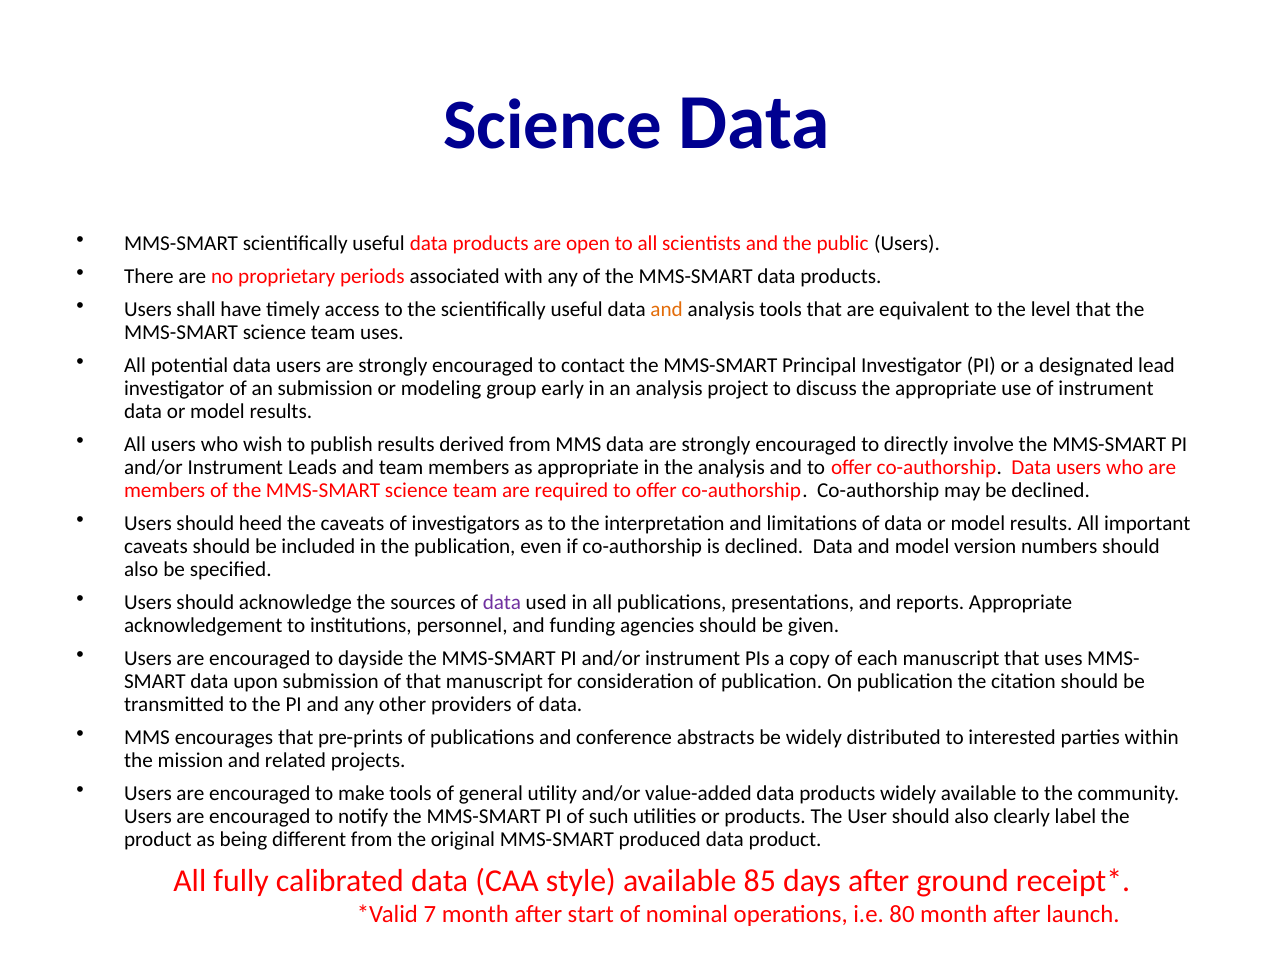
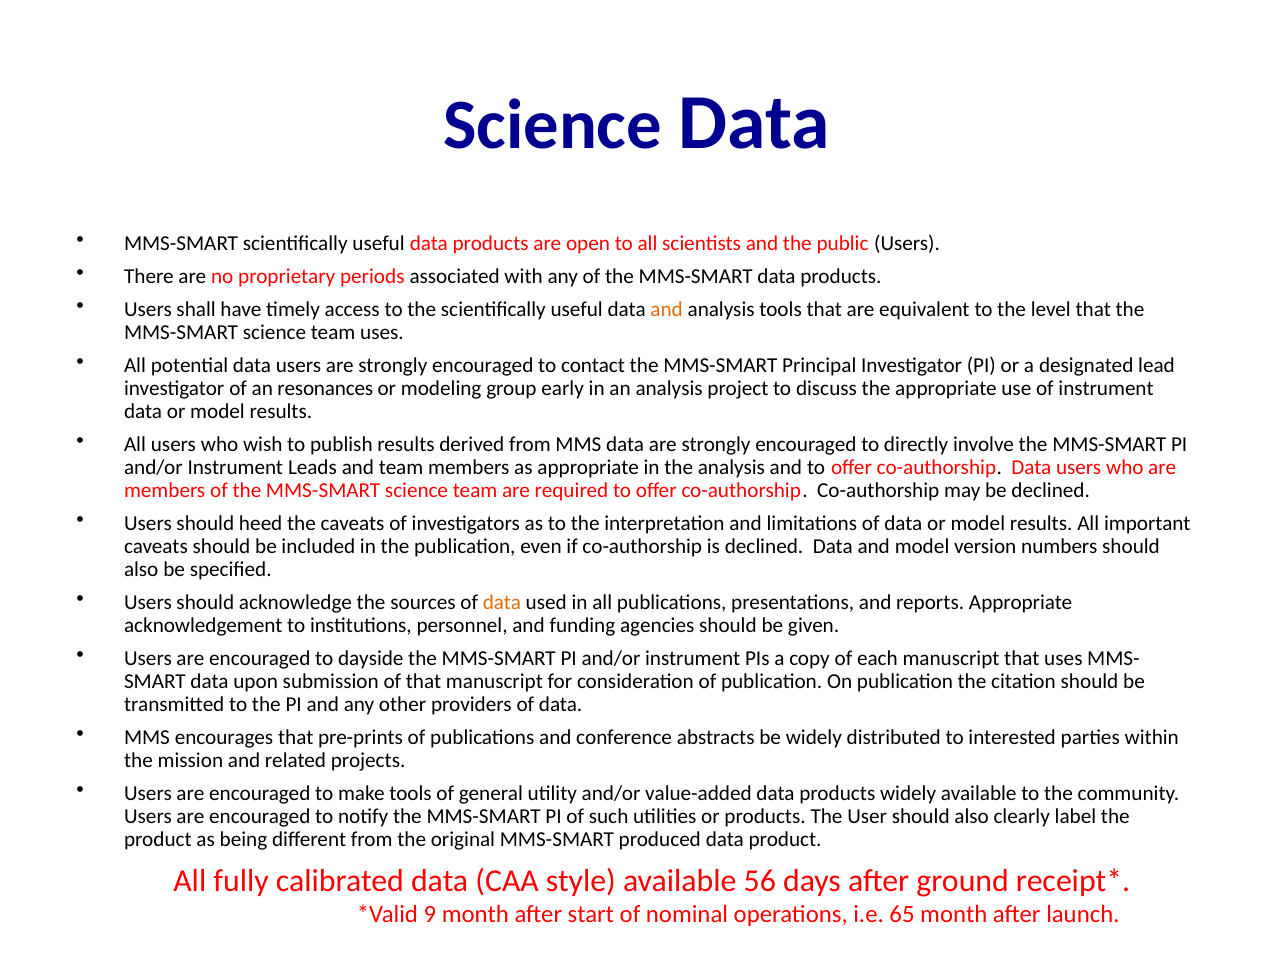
an submission: submission -> resonances
data at (502, 602) colour: purple -> orange
85: 85 -> 56
7: 7 -> 9
80: 80 -> 65
